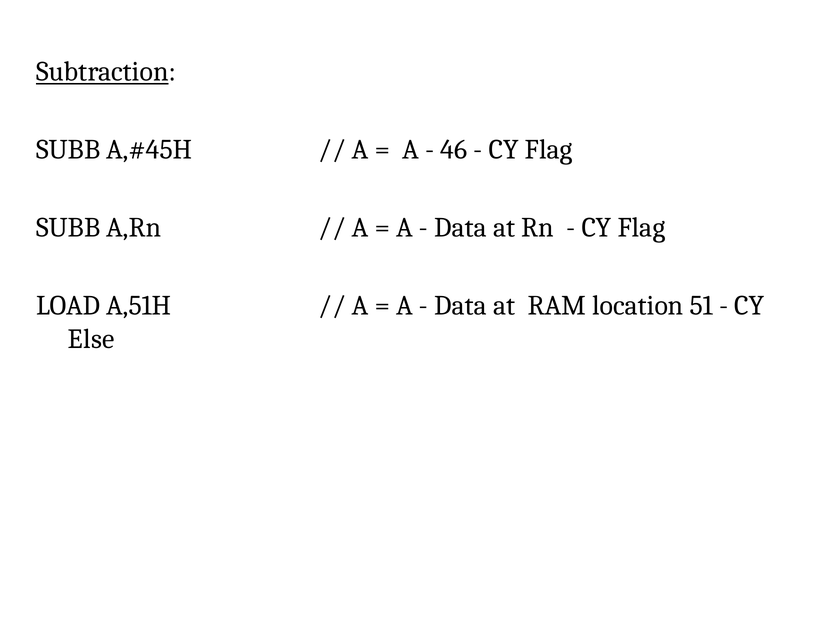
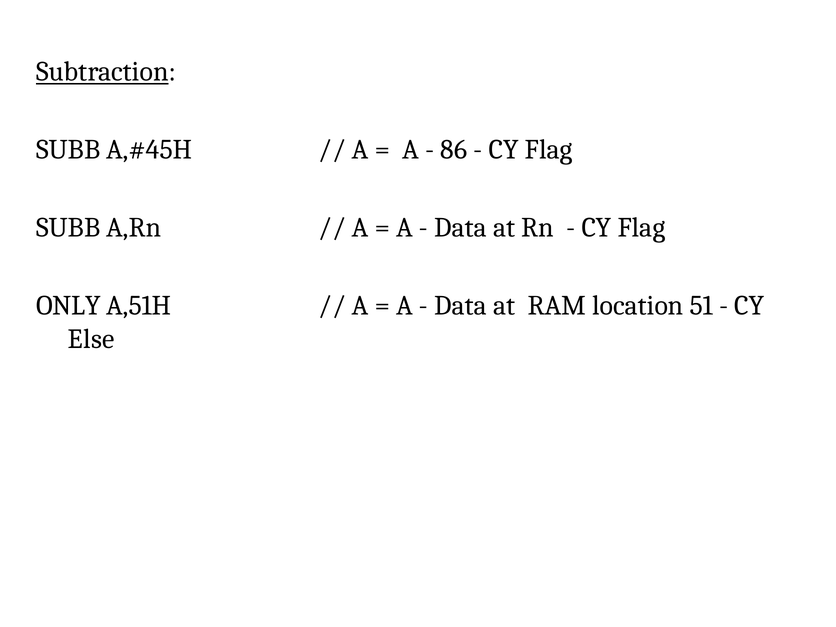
46: 46 -> 86
LOAD: LOAD -> ONLY
